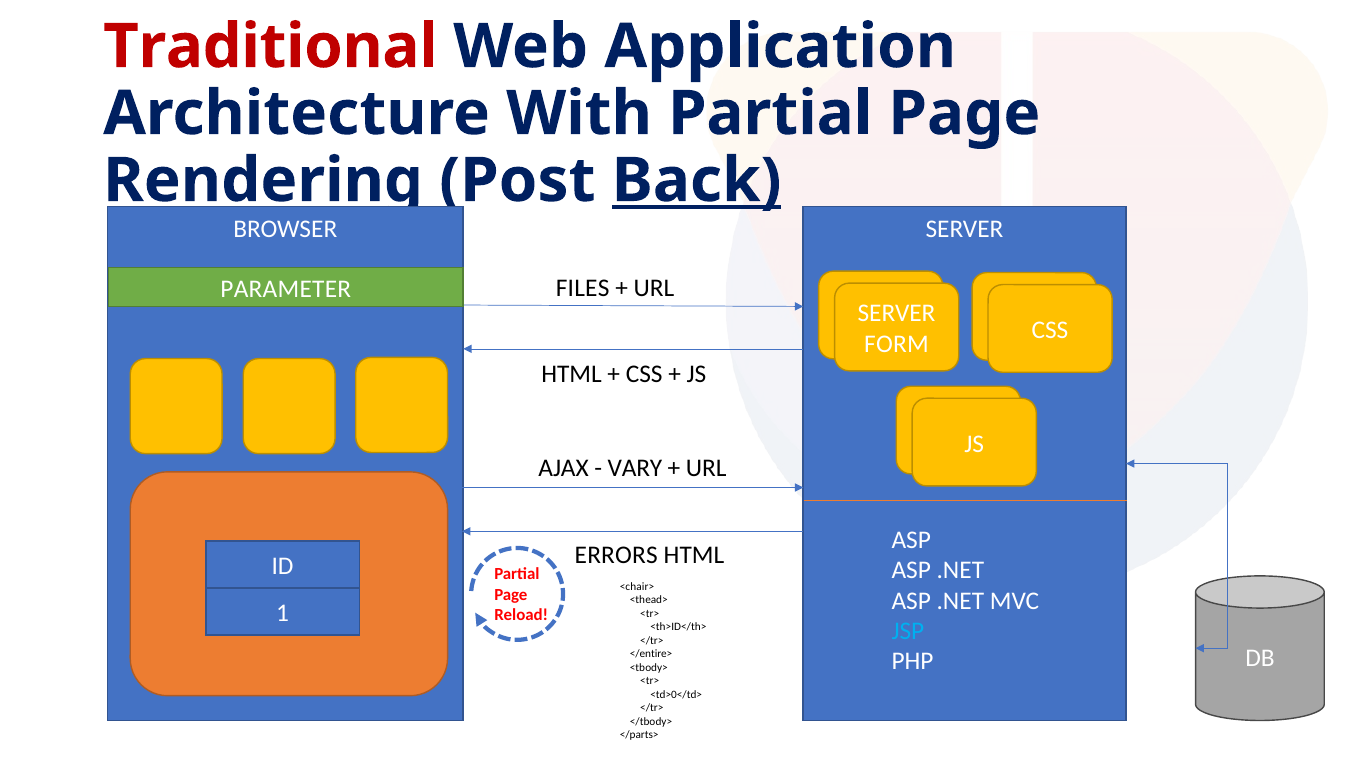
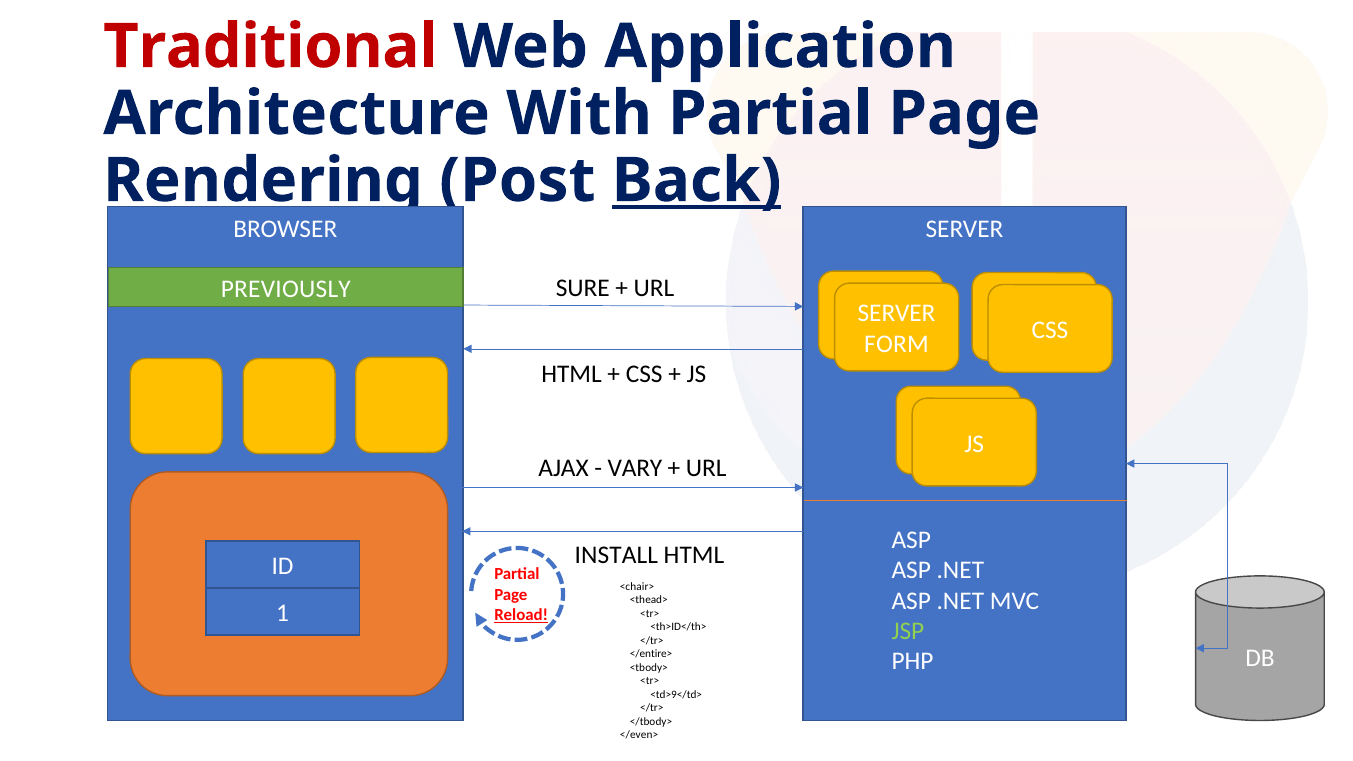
FILES: FILES -> SURE
PARAMETER: PARAMETER -> PREVIOUSLY
ERRORS: ERRORS -> INSTALL
Reload underline: none -> present
JSP colour: light blue -> light green
<td>0</td>: <td>0</td> -> <td>9</td>
</parts>: </parts> -> </even>
